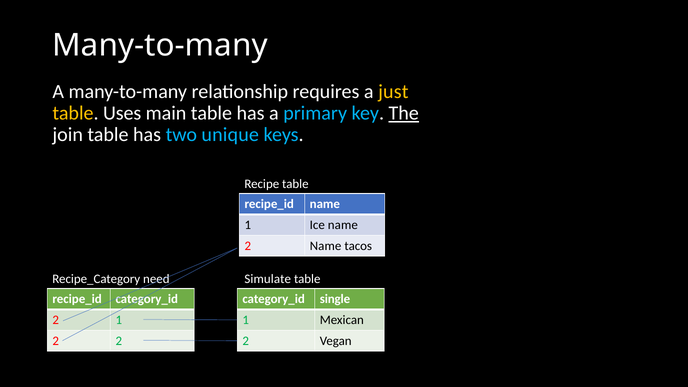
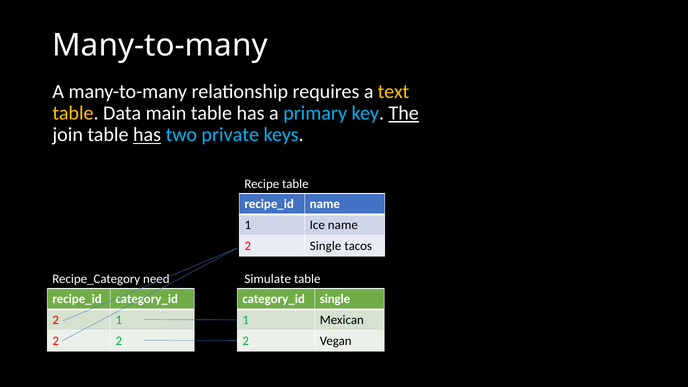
just: just -> text
Uses: Uses -> Data
has at (147, 135) underline: none -> present
unique: unique -> private
2 Name: Name -> Single
